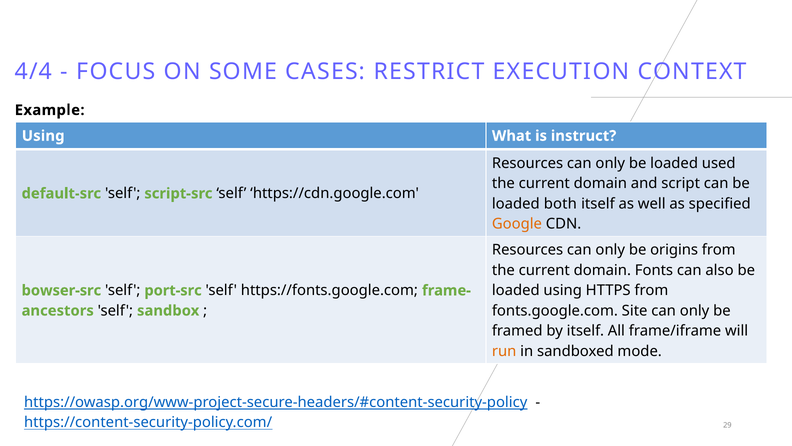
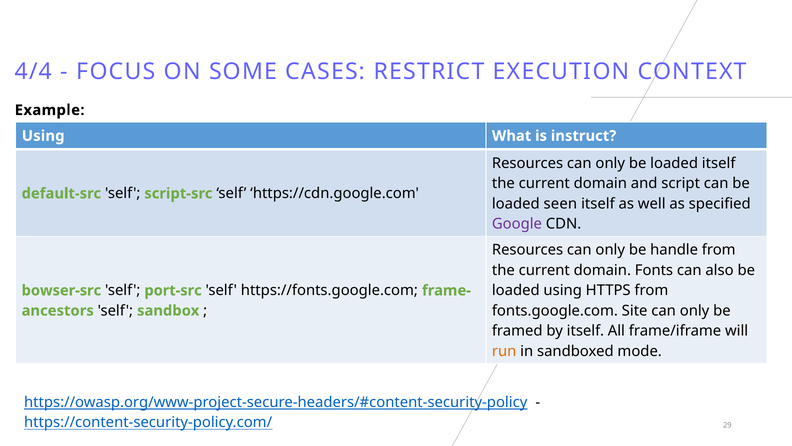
loaded used: used -> itself
both: both -> seen
Google colour: orange -> purple
origins: origins -> handle
